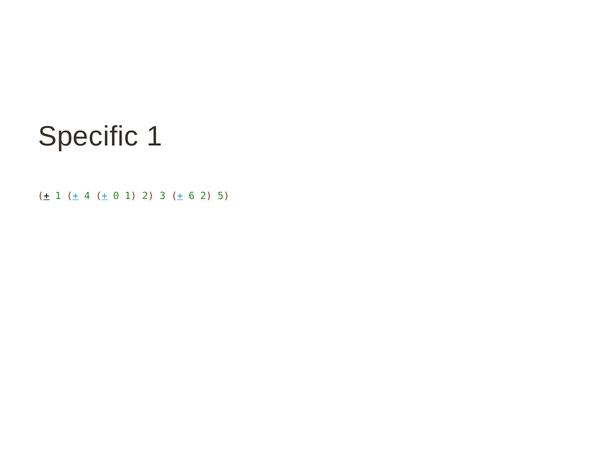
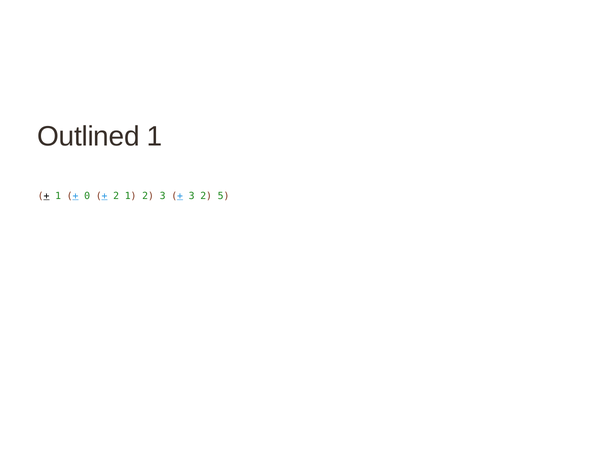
Specific: Specific -> Outlined
4: 4 -> 0
0 at (116, 196): 0 -> 2
6 at (192, 196): 6 -> 3
